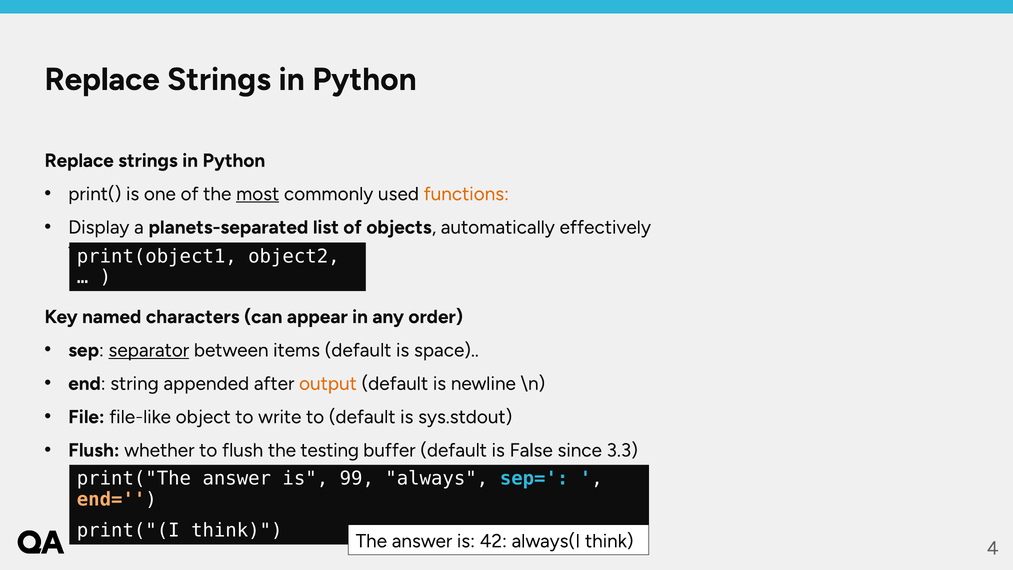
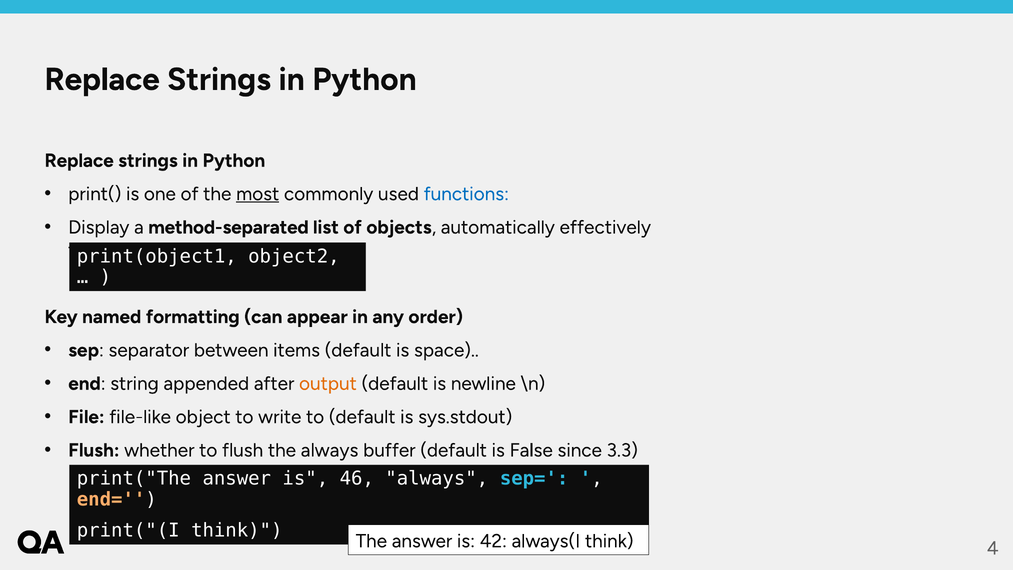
functions colour: orange -> blue
planets-separated: planets-separated -> method-separated
characters: characters -> formatting
separator underline: present -> none
the testing: testing -> always
99: 99 -> 46
